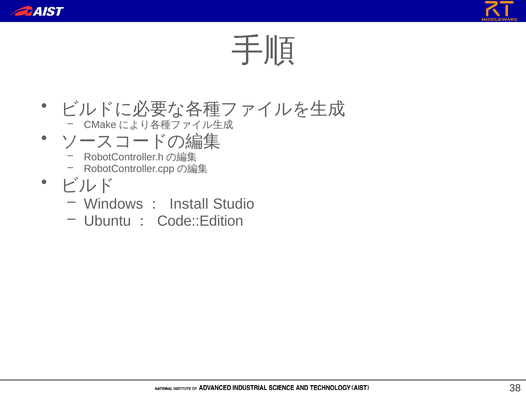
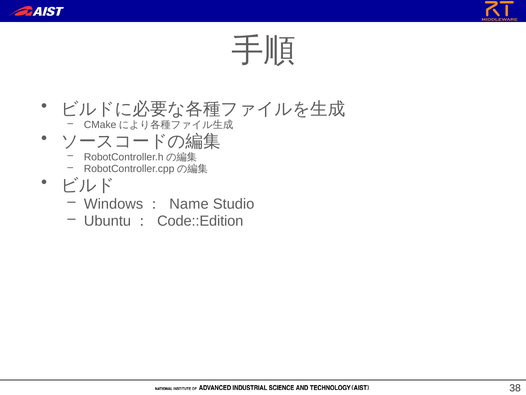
Install: Install -> Name
